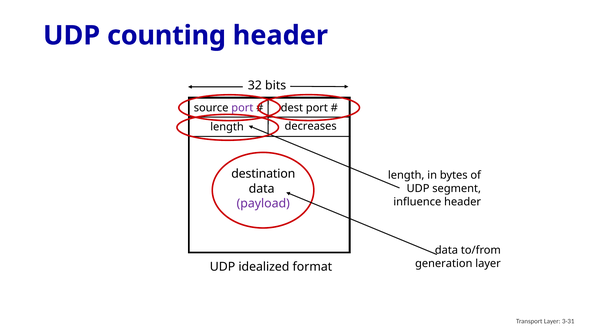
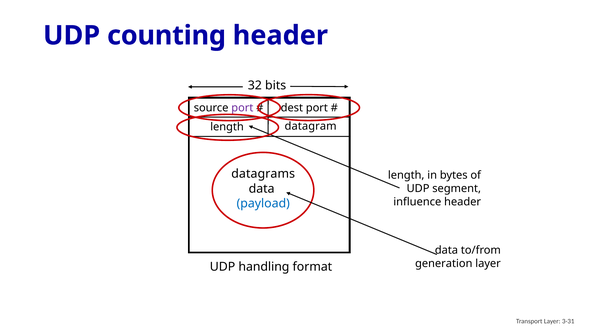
decreases: decreases -> datagram
destination: destination -> datagrams
payload colour: purple -> blue
idealized: idealized -> handling
